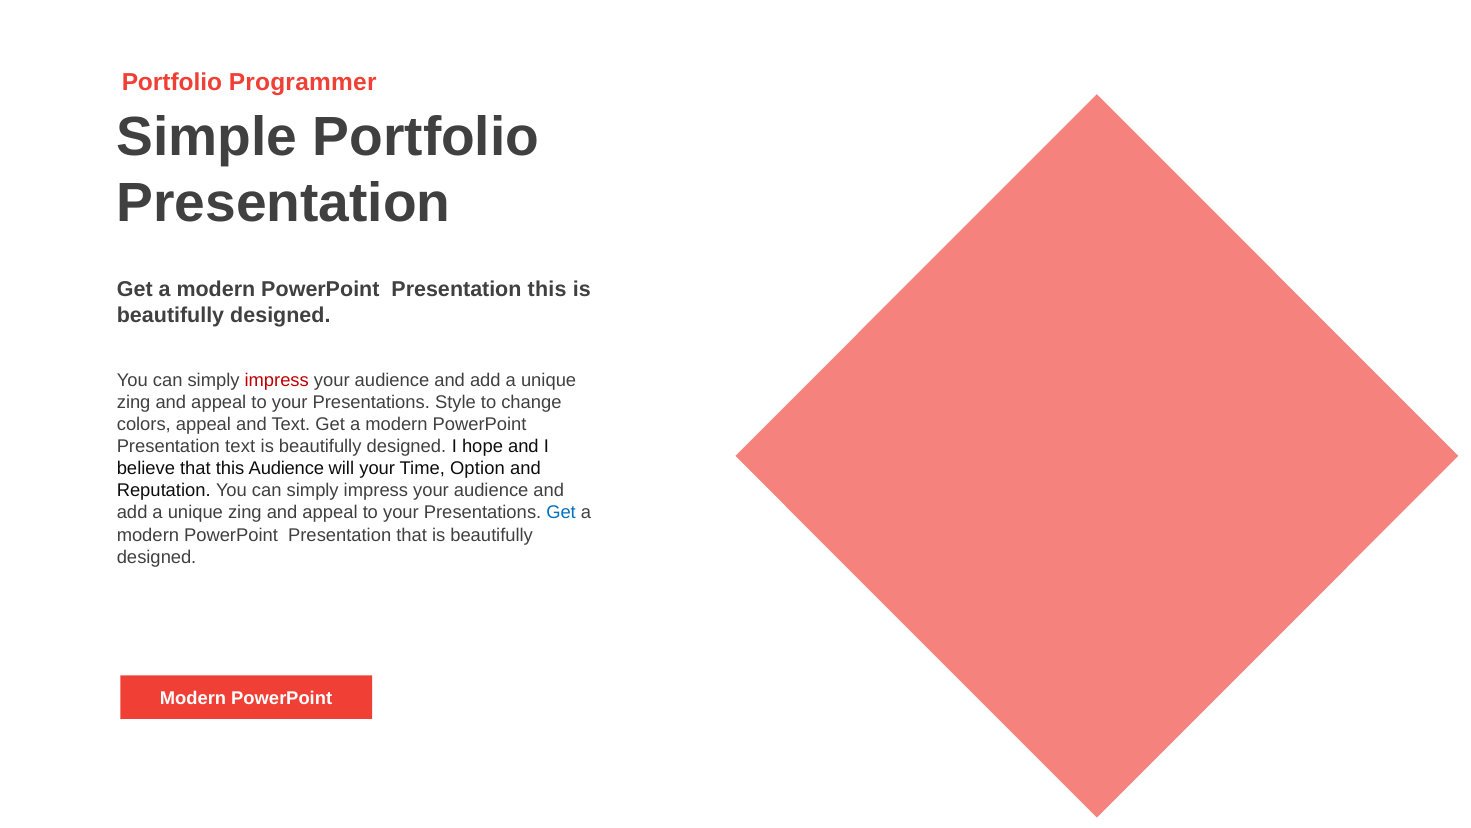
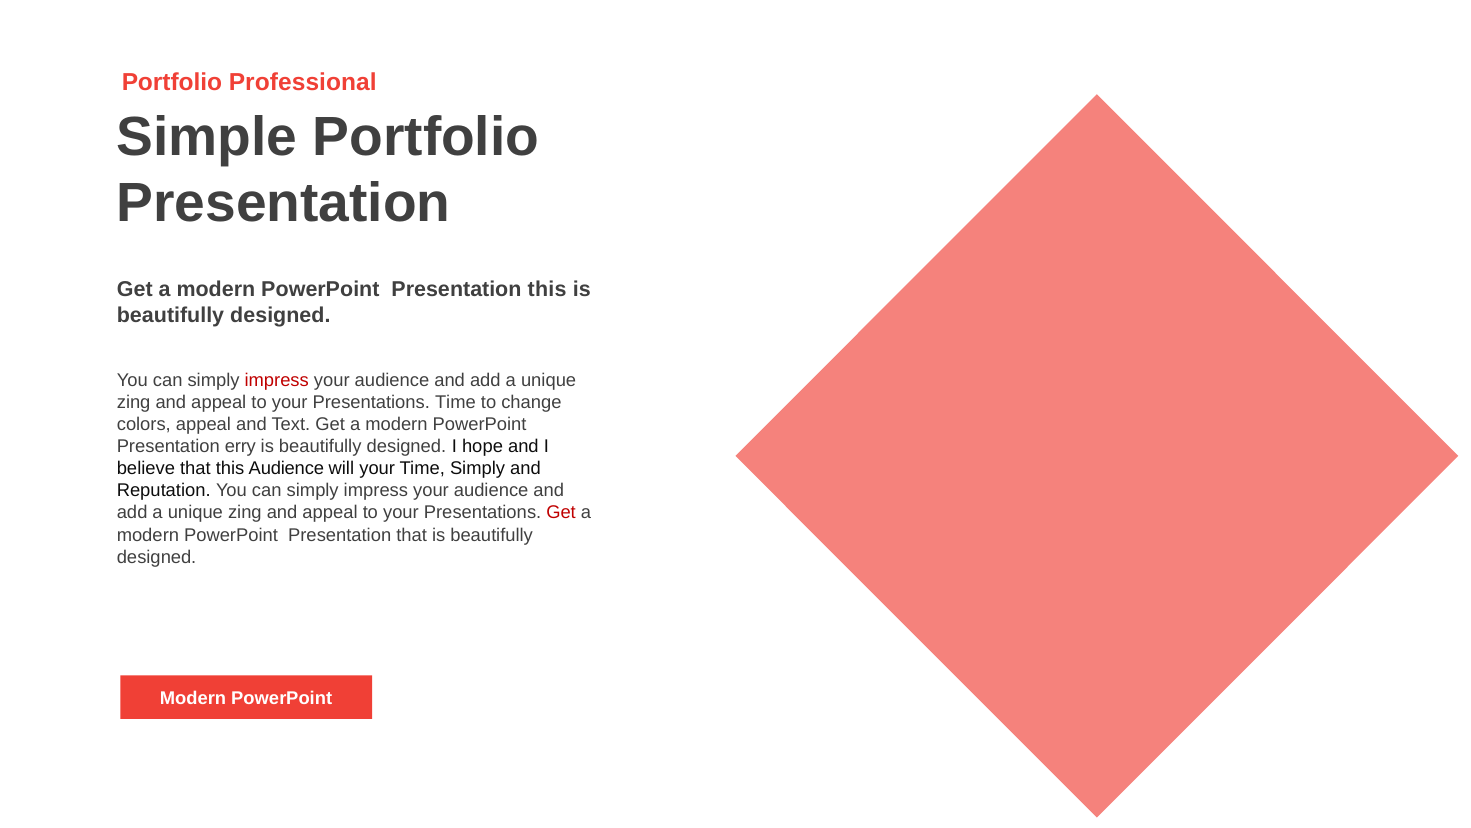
Programmer: Programmer -> Professional
Presentations Style: Style -> Time
Presentation text: text -> erry
Time Option: Option -> Simply
Get at (561, 513) colour: blue -> red
